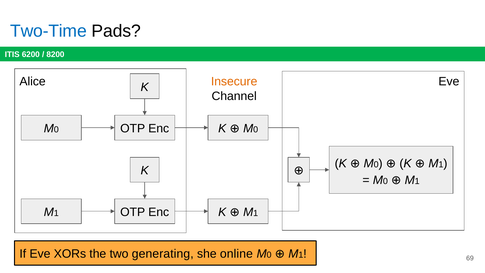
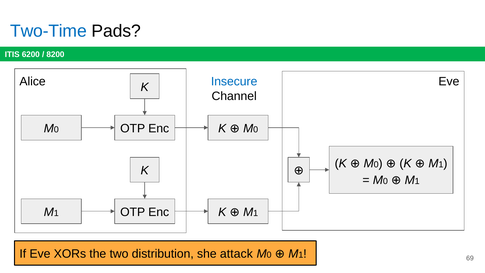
Insecure colour: orange -> blue
generating: generating -> distribution
online: online -> attack
